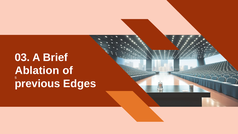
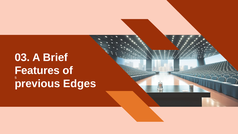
Ablation: Ablation -> Features
